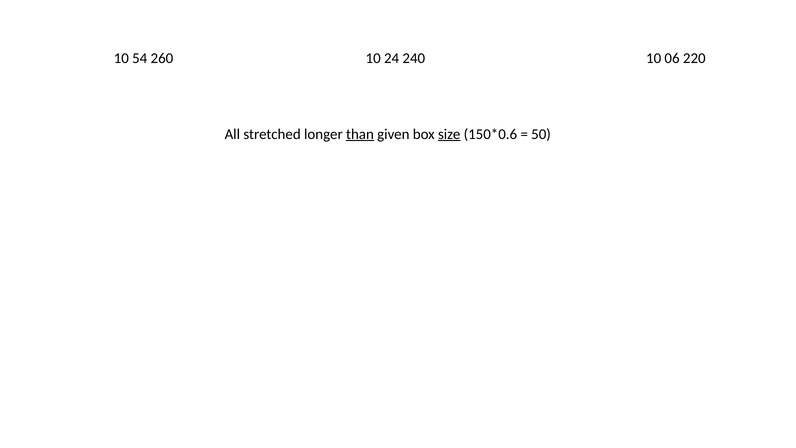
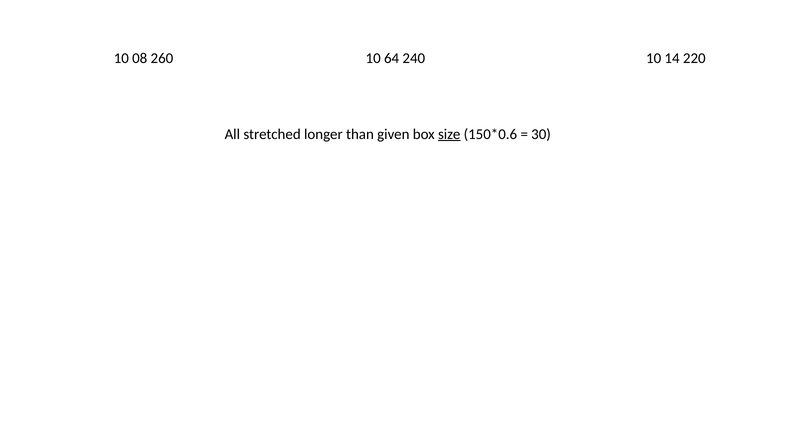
54: 54 -> 08
24: 24 -> 64
06: 06 -> 14
than underline: present -> none
50: 50 -> 30
